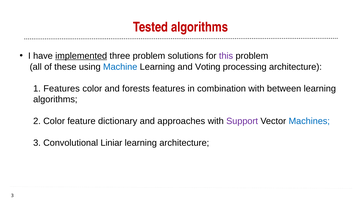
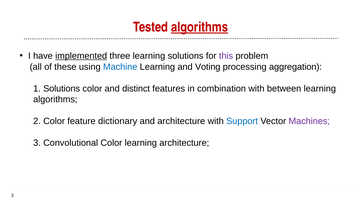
algorithms at (200, 27) underline: none -> present
three problem: problem -> learning
processing architecture: architecture -> aggregation
1 Features: Features -> Solutions
forests: forests -> distinct
and approaches: approaches -> architecture
Support colour: purple -> blue
Machines colour: blue -> purple
Convolutional Liniar: Liniar -> Color
